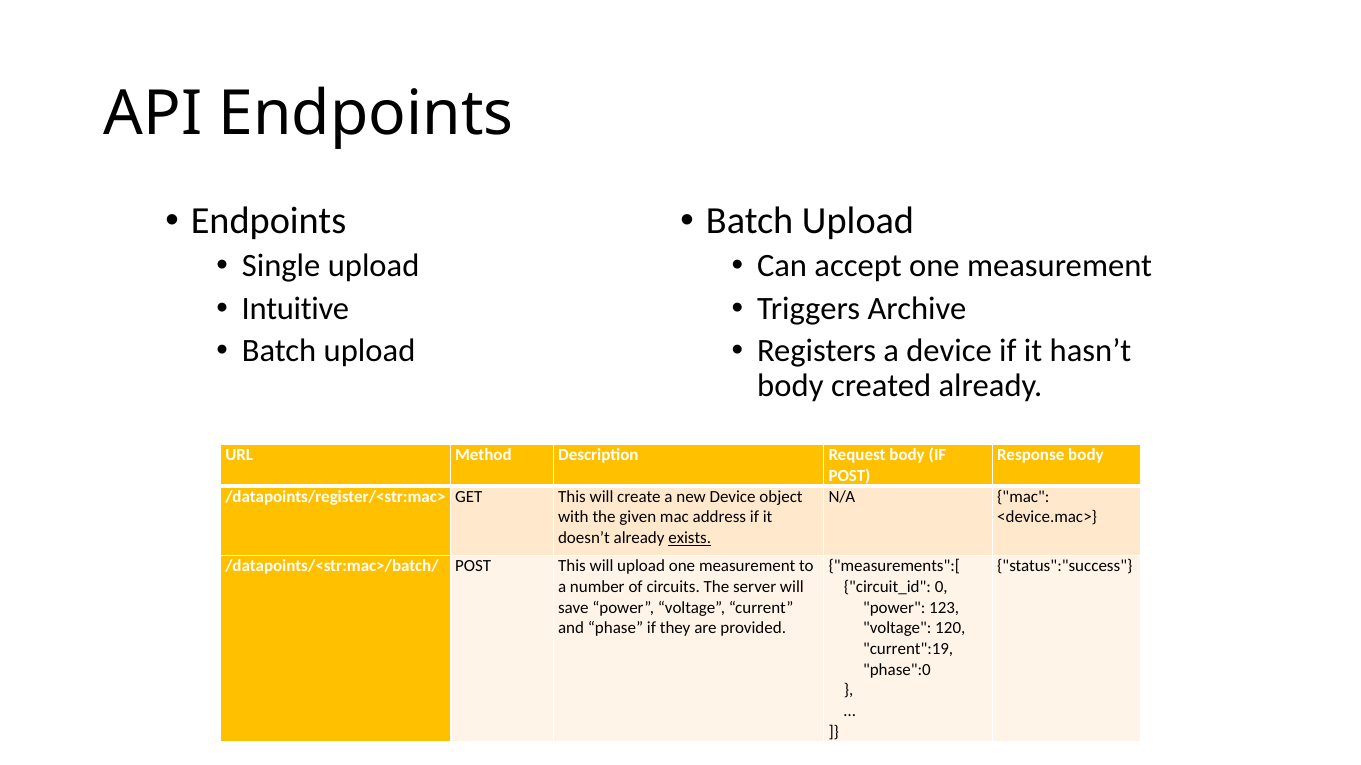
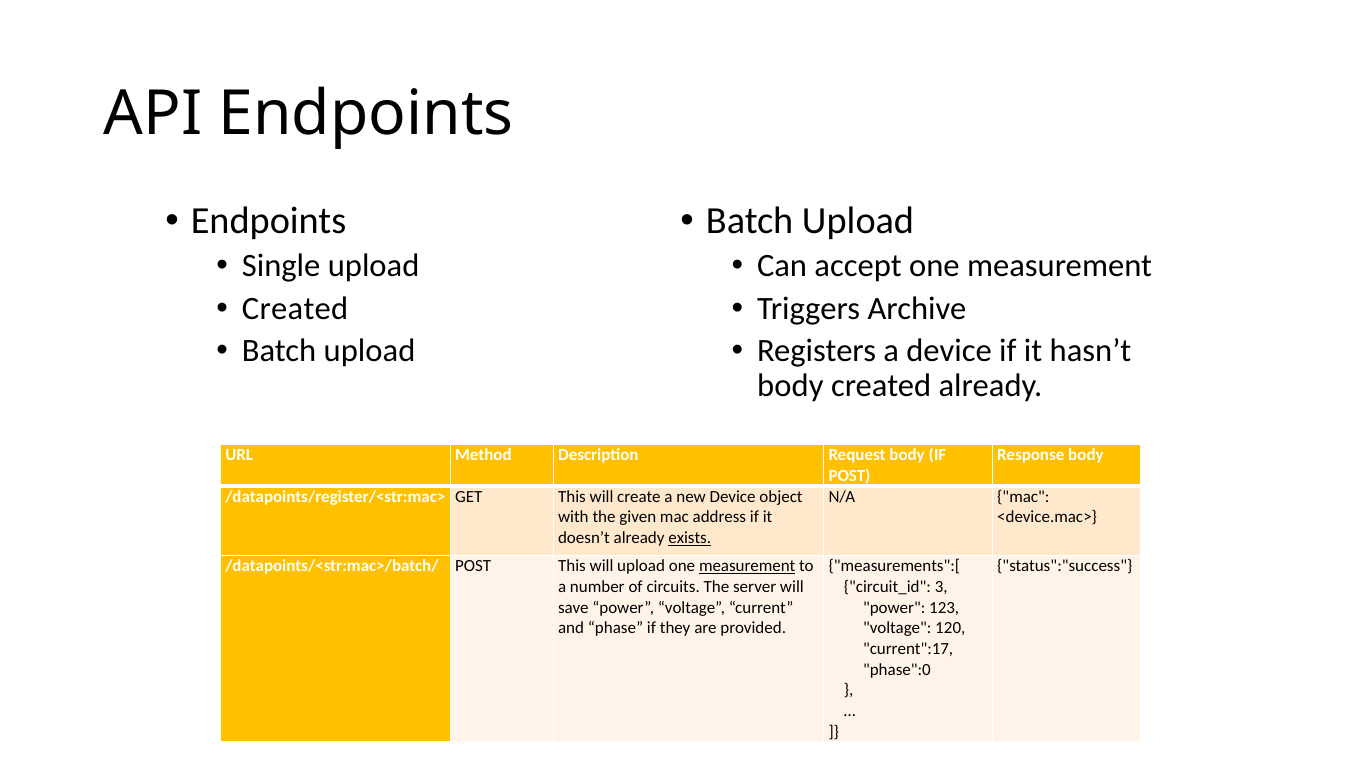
Intuitive at (295, 309): Intuitive -> Created
measurement at (747, 566) underline: none -> present
0: 0 -> 3
current":19: current":19 -> current":17
